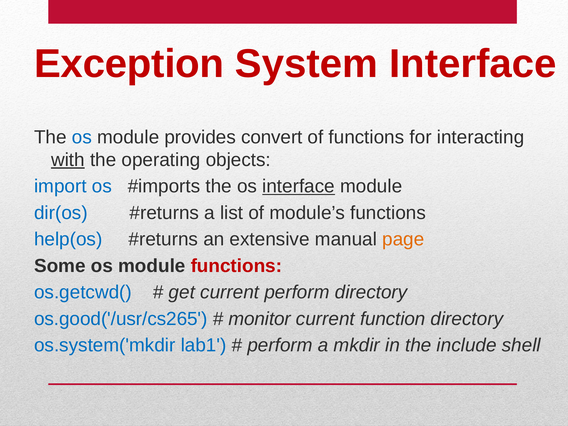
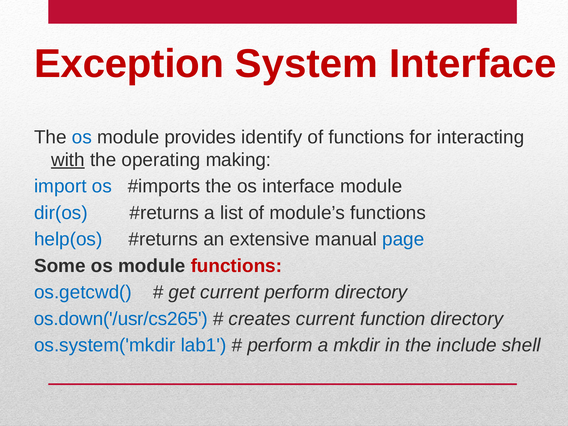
convert: convert -> identify
objects: objects -> making
interface at (299, 186) underline: present -> none
page colour: orange -> blue
os.good('/usr/cs265: os.good('/usr/cs265 -> os.down('/usr/cs265
monitor: monitor -> creates
